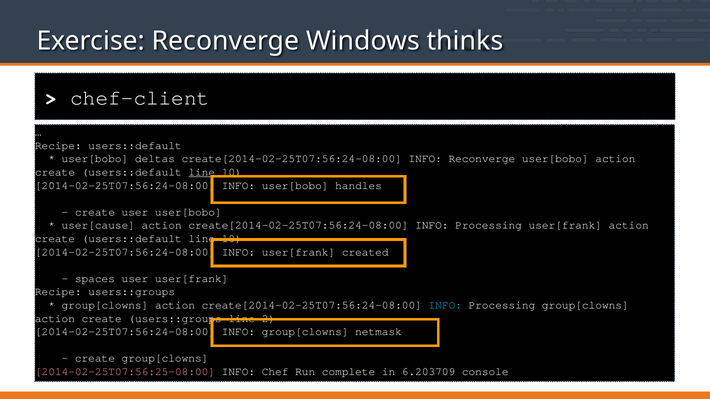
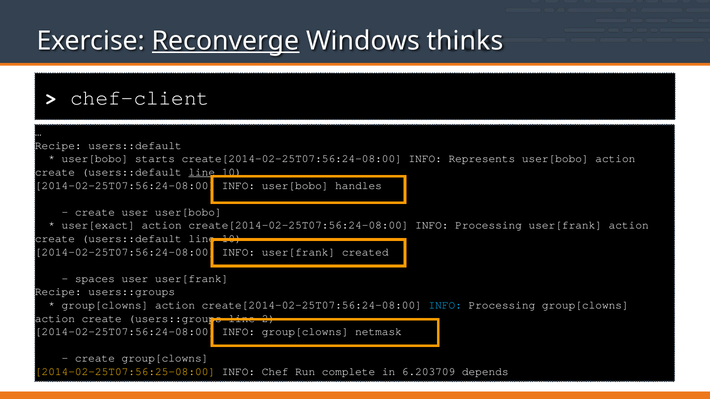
Reconverge at (226, 41) underline: none -> present
deltas: deltas -> starts
INFO Reconverge: Reconverge -> Represents
user[cause: user[cause -> user[exact
2014-02-25T07:56:25-08:00 colour: pink -> yellow
console: console -> depends
